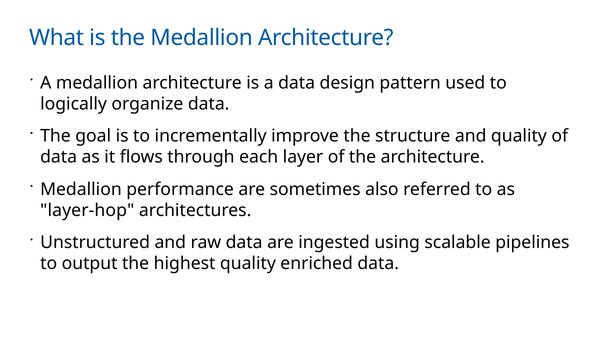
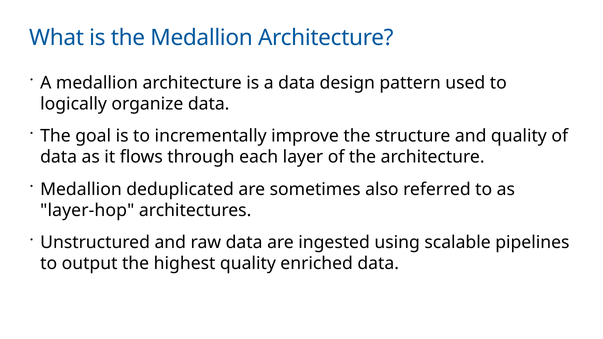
performance: performance -> deduplicated
